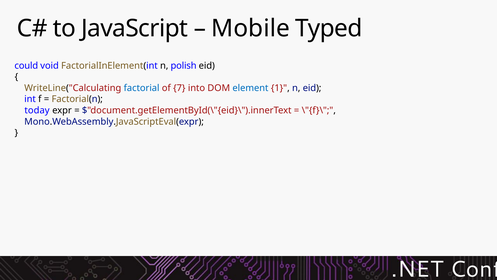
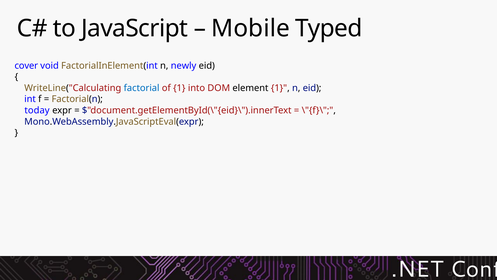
could: could -> cover
polish: polish -> newly
of 7: 7 -> 1
element colour: blue -> black
